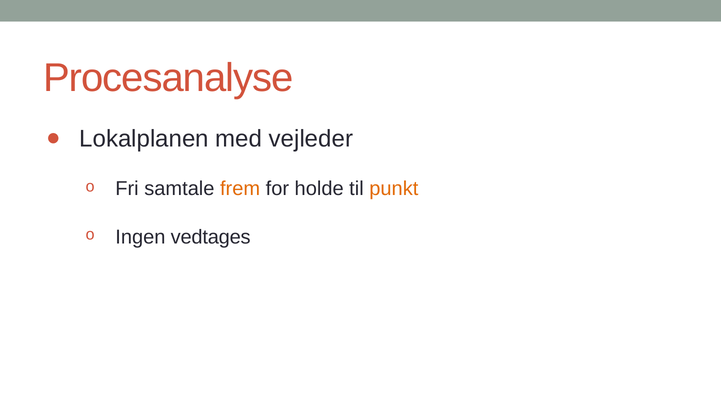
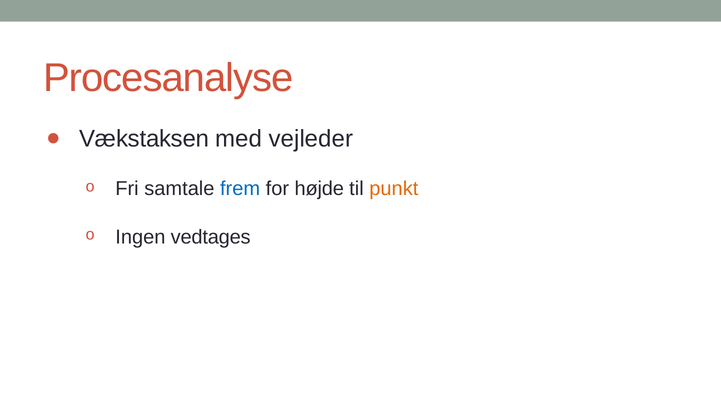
Lokalplanen: Lokalplanen -> Vækstaksen
frem colour: orange -> blue
holde: holde -> højde
